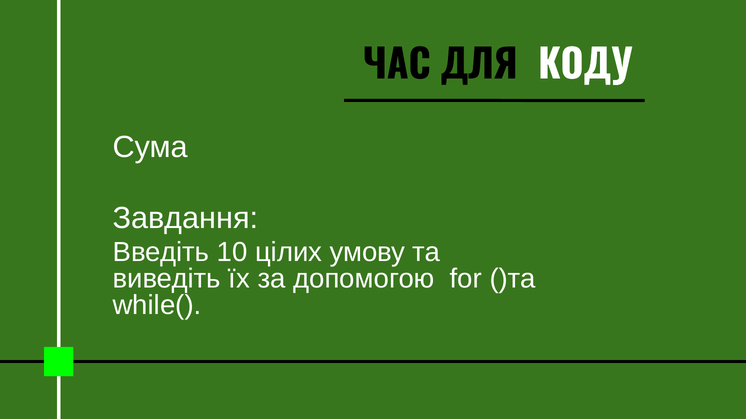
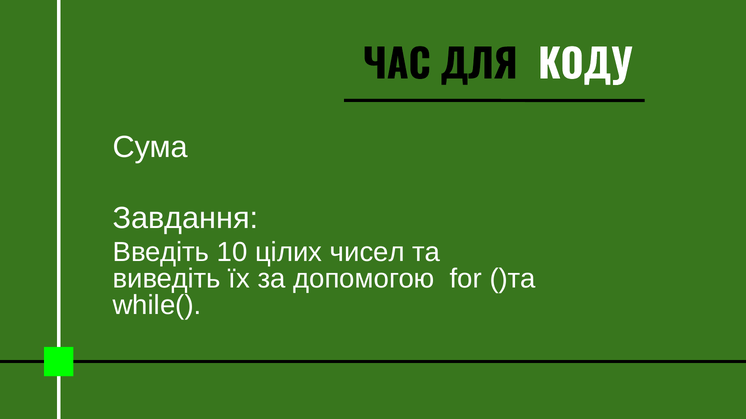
умову: умову -> чисел
